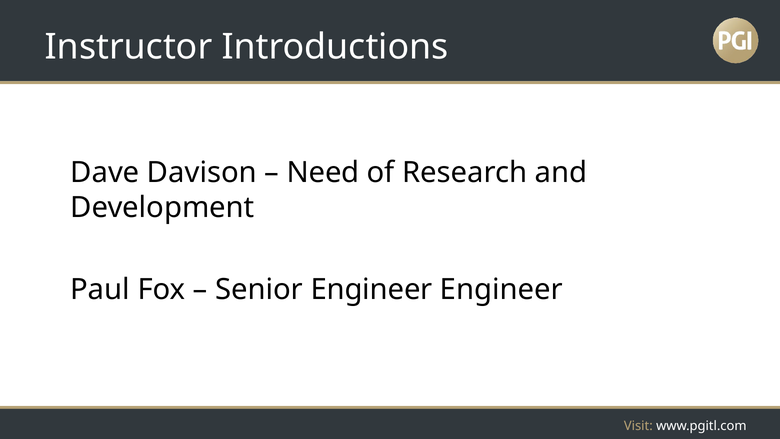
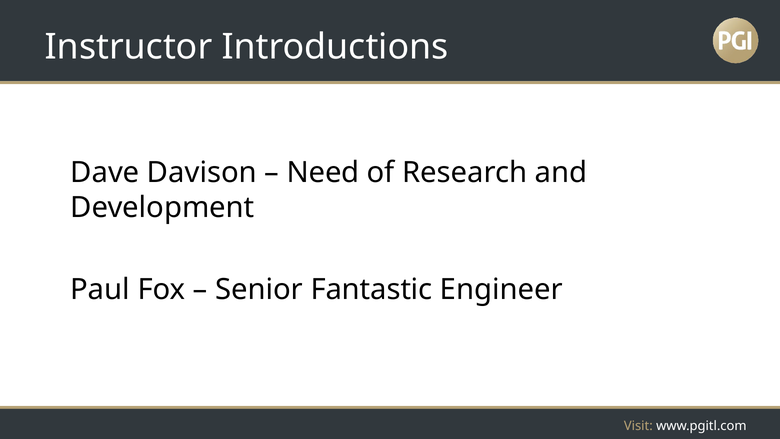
Senior Engineer: Engineer -> Fantastic
